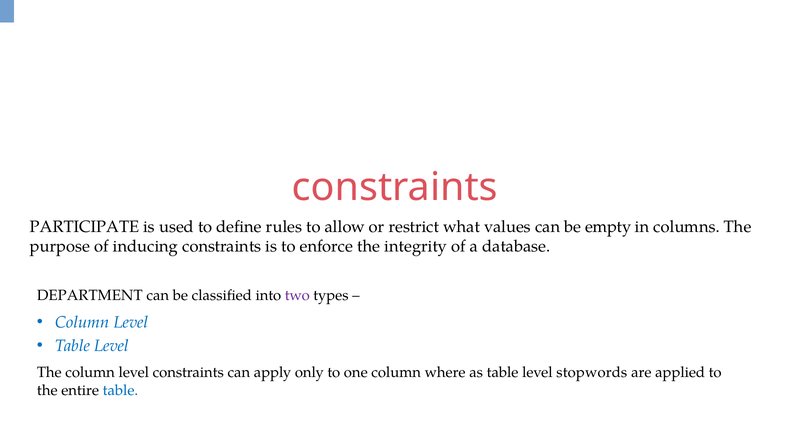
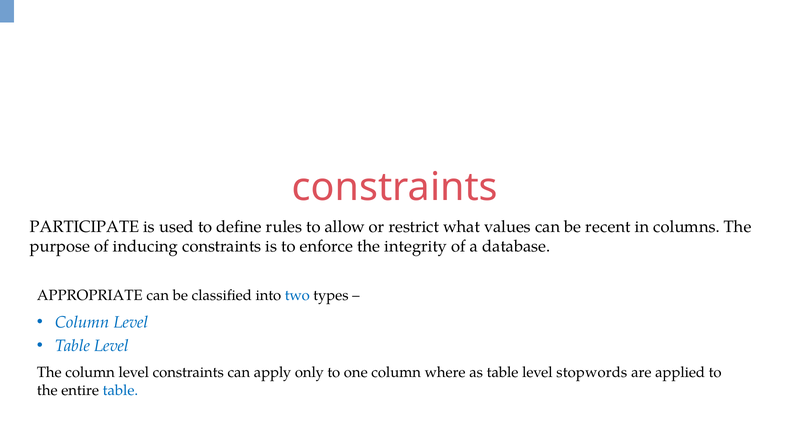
empty: empty -> recent
DEPARTMENT: DEPARTMENT -> APPROPRIATE
two colour: purple -> blue
